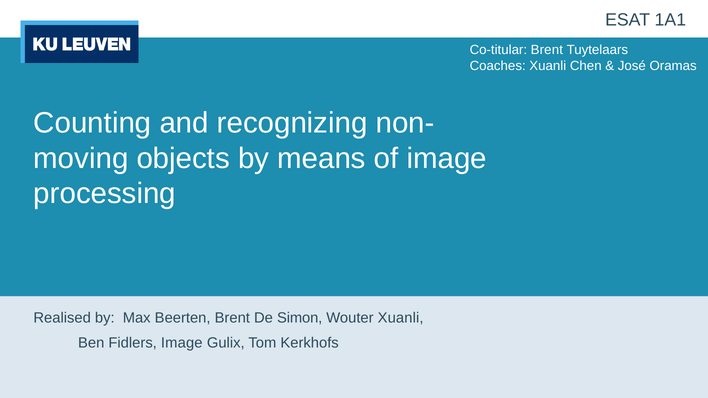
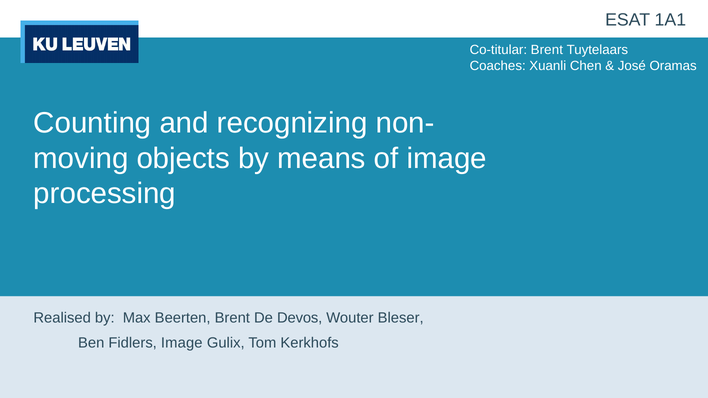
Simon: Simon -> Devos
Wouter Xuanli: Xuanli -> Bleser
